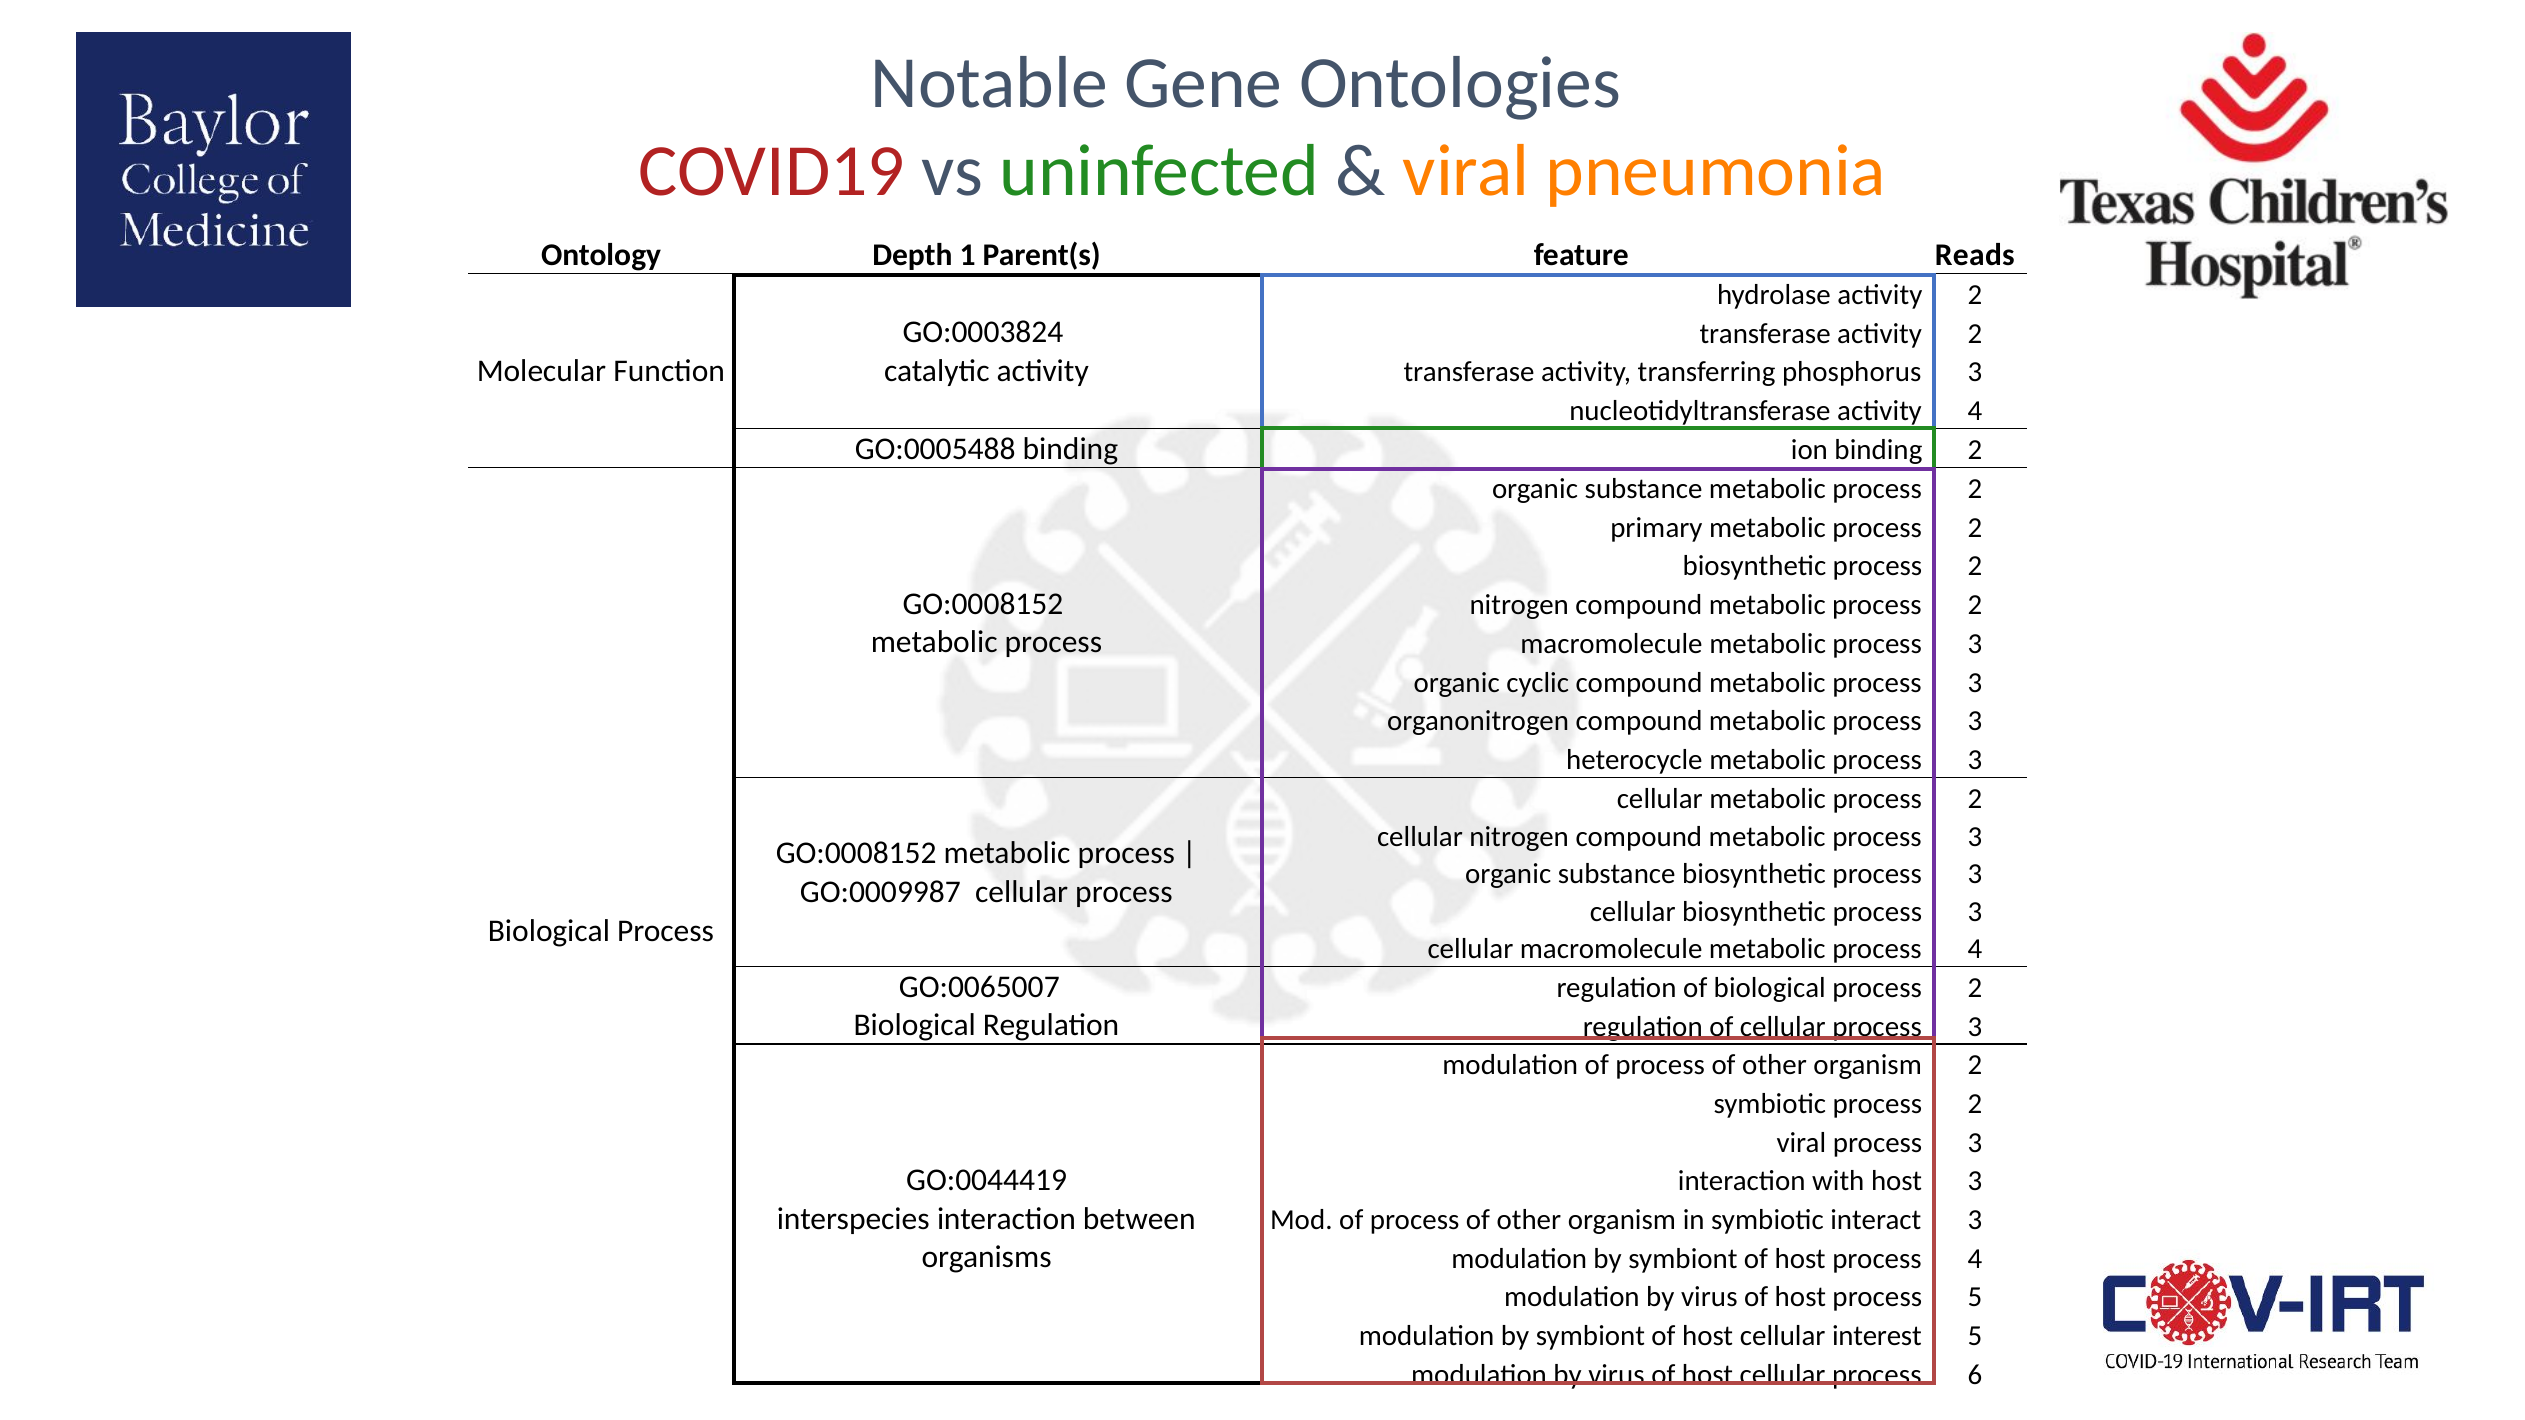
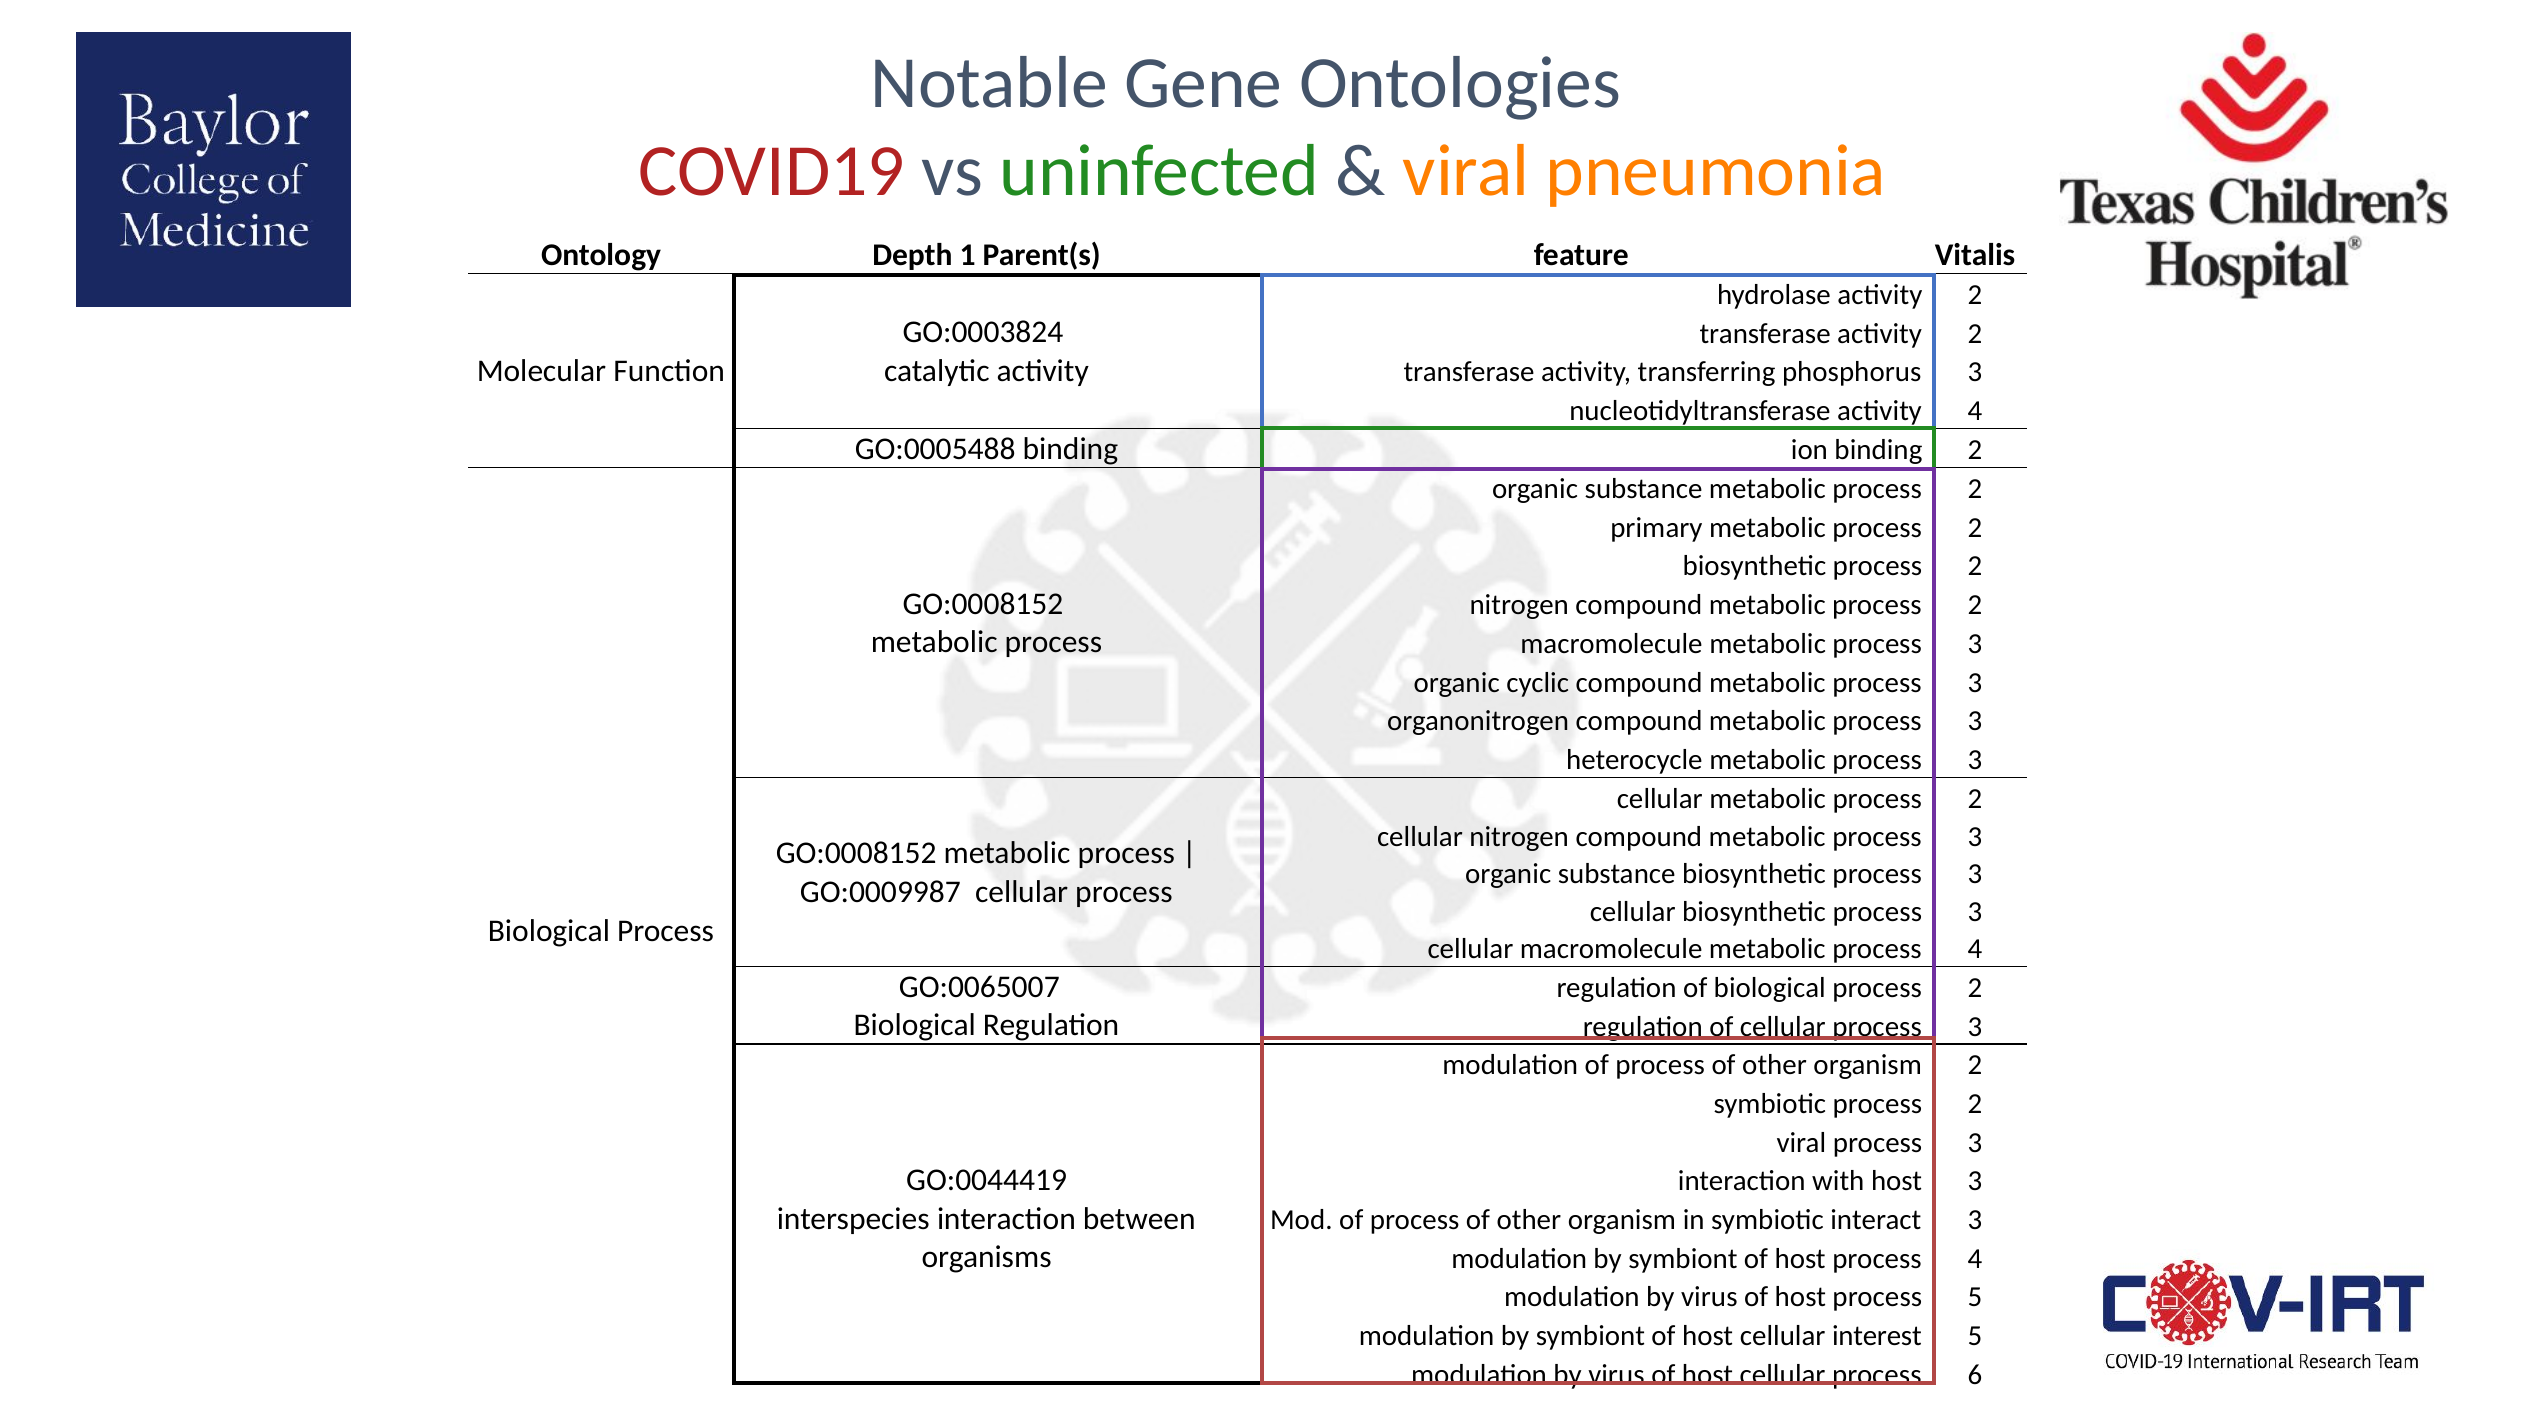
Reads: Reads -> Vitalis
